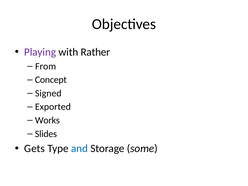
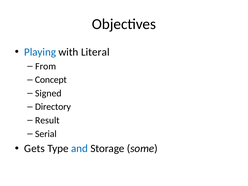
Playing colour: purple -> blue
Rather: Rather -> Literal
Exported: Exported -> Directory
Works: Works -> Result
Slides: Slides -> Serial
